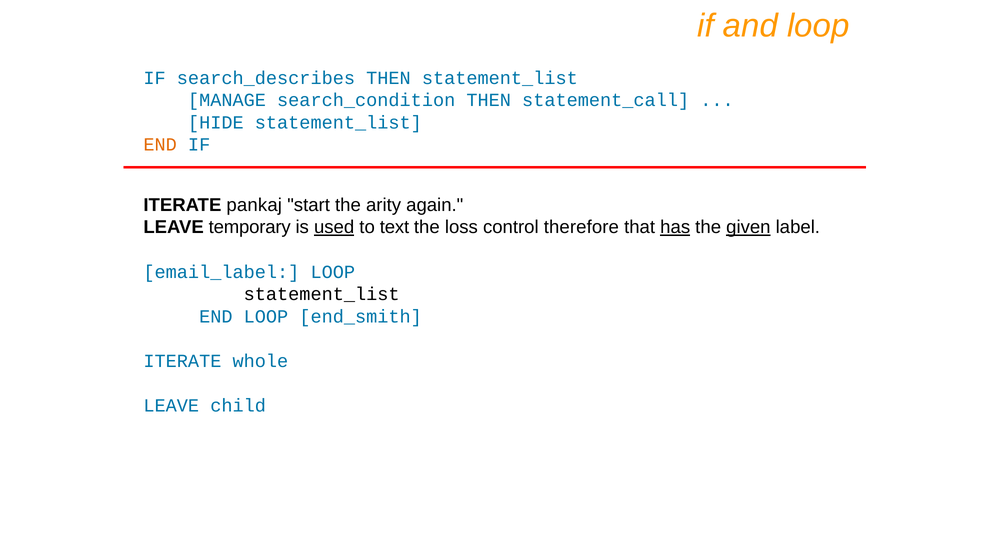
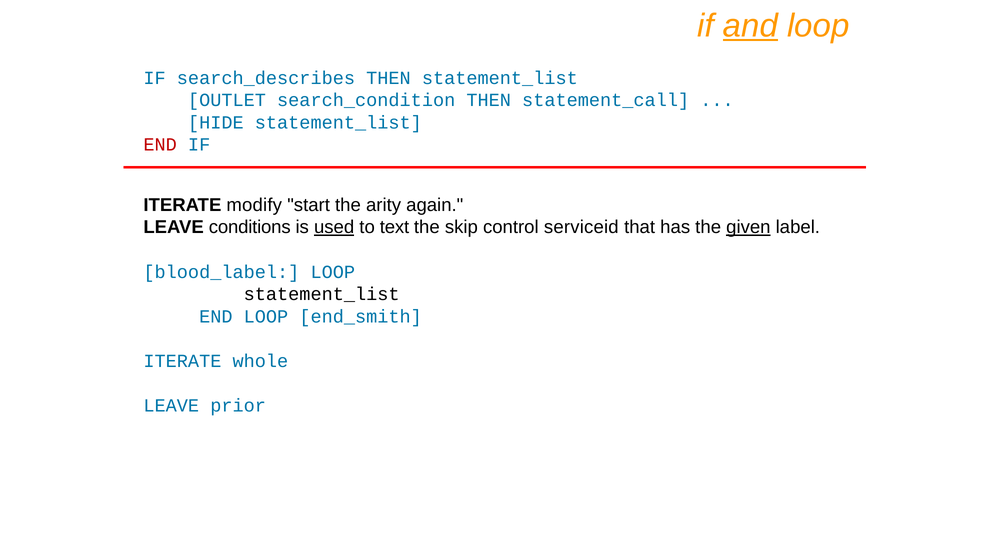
and underline: none -> present
MANAGE: MANAGE -> OUTLET
END at (160, 145) colour: orange -> red
pankaj: pankaj -> modify
temporary: temporary -> conditions
loss: loss -> skip
therefore: therefore -> serviceid
has underline: present -> none
email_label: email_label -> blood_label
child: child -> prior
